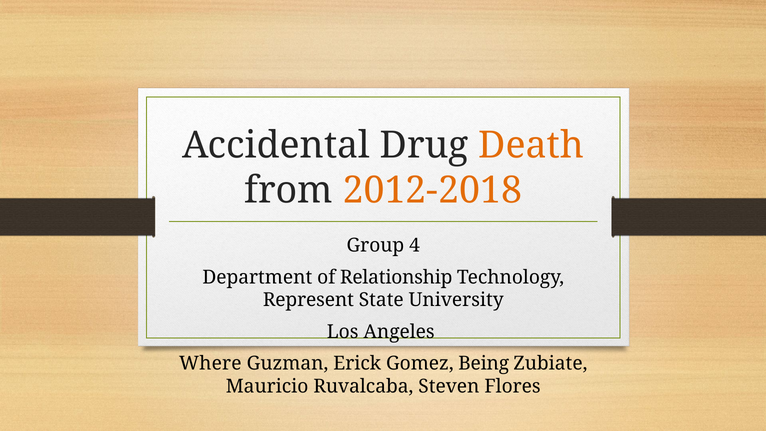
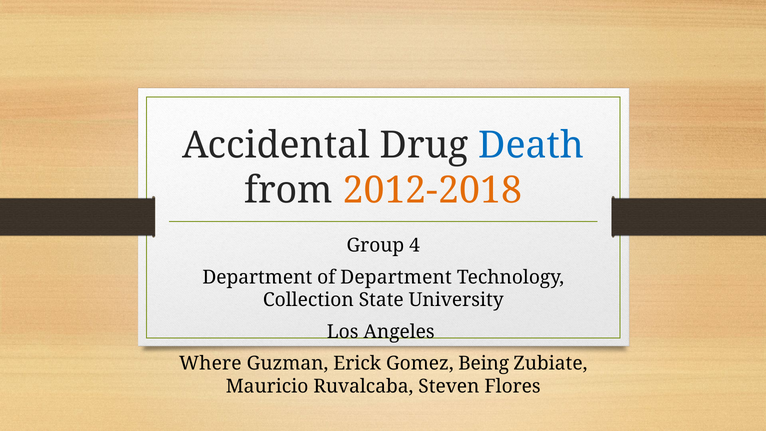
Death colour: orange -> blue
of Relationship: Relationship -> Department
Represent: Represent -> Collection
